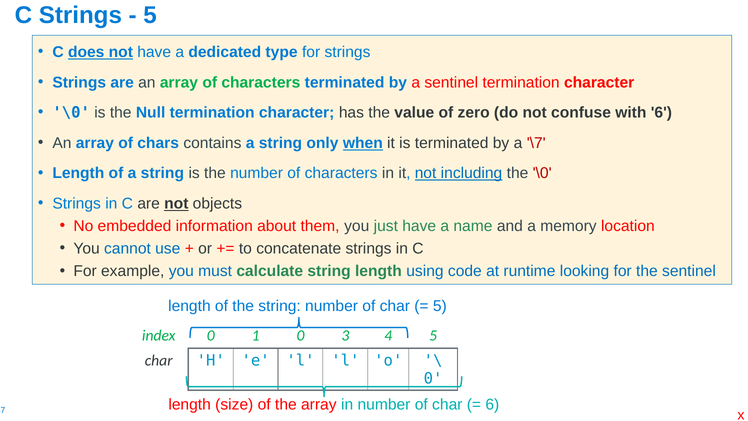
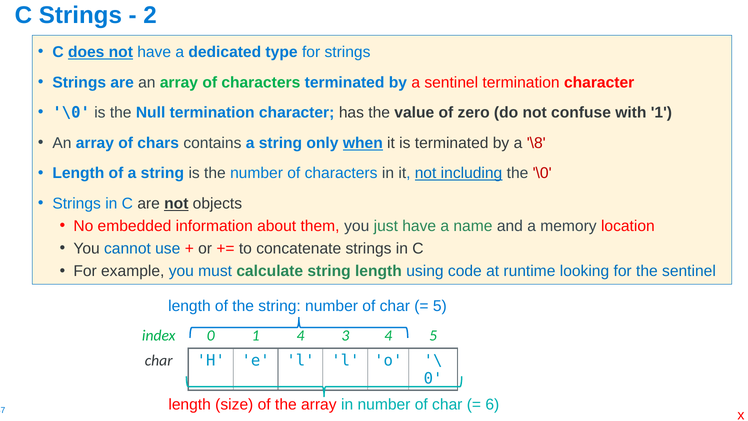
5 at (150, 15): 5 -> 2
with 6: 6 -> 1
\7: \7 -> \8
1 0: 0 -> 4
